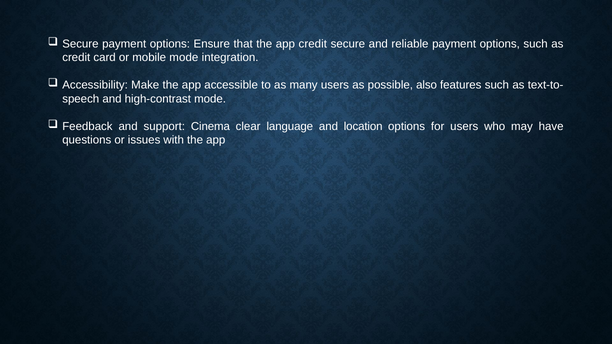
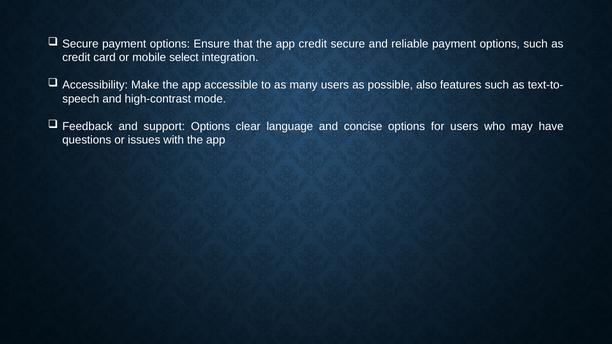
mobile mode: mode -> select
support Cinema: Cinema -> Options
location: location -> concise
